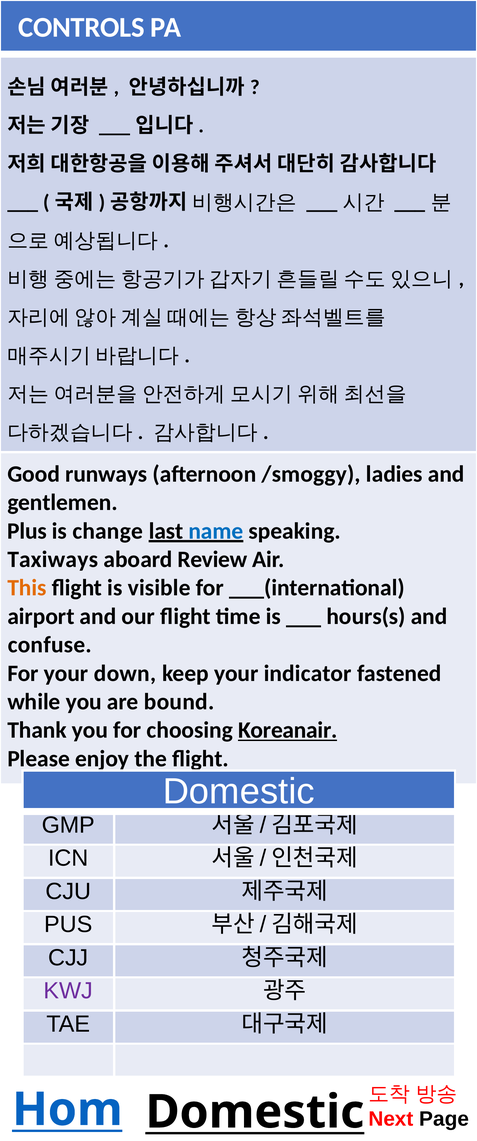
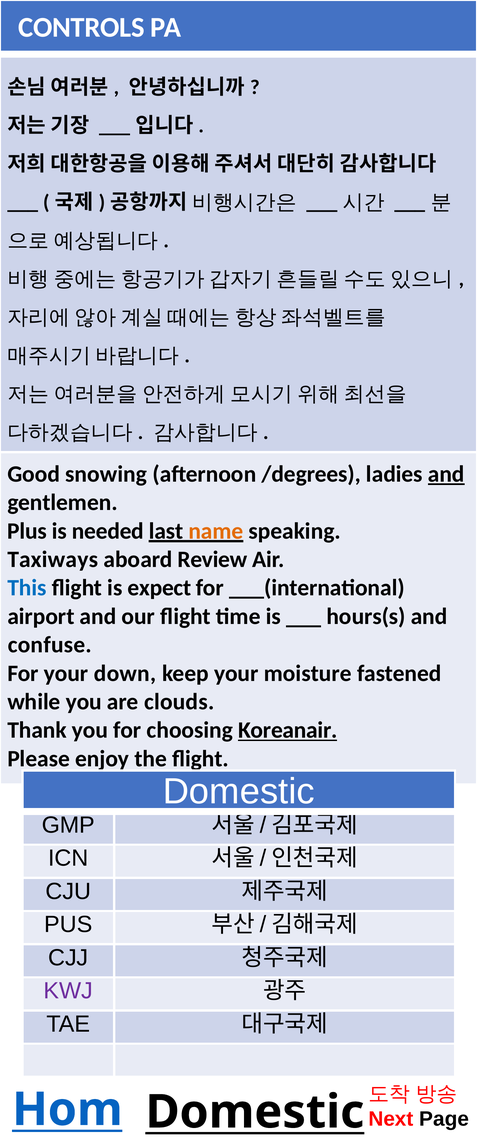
runways: runways -> snowing
/smoggy: /smoggy -> /degrees
and at (446, 474) underline: none -> present
change: change -> needed
name colour: blue -> orange
This colour: orange -> blue
visible: visible -> expect
indicator: indicator -> moisture
bound: bound -> clouds
